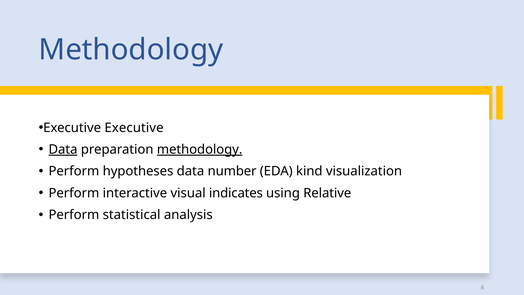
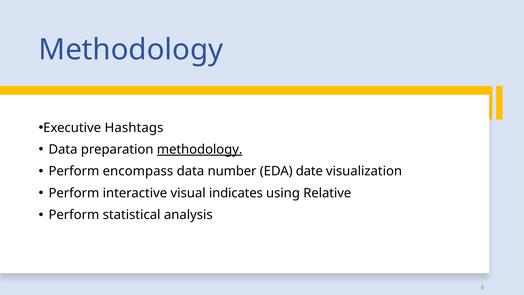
Executive Executive: Executive -> Hashtags
Data at (63, 149) underline: present -> none
hypotheses: hypotheses -> encompass
kind: kind -> date
